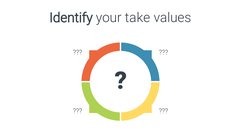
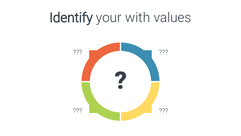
take: take -> with
